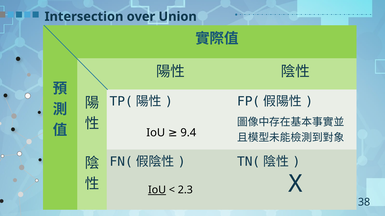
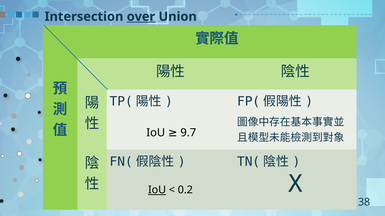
over underline: none -> present
9.4: 9.4 -> 9.7
2.3: 2.3 -> 0.2
